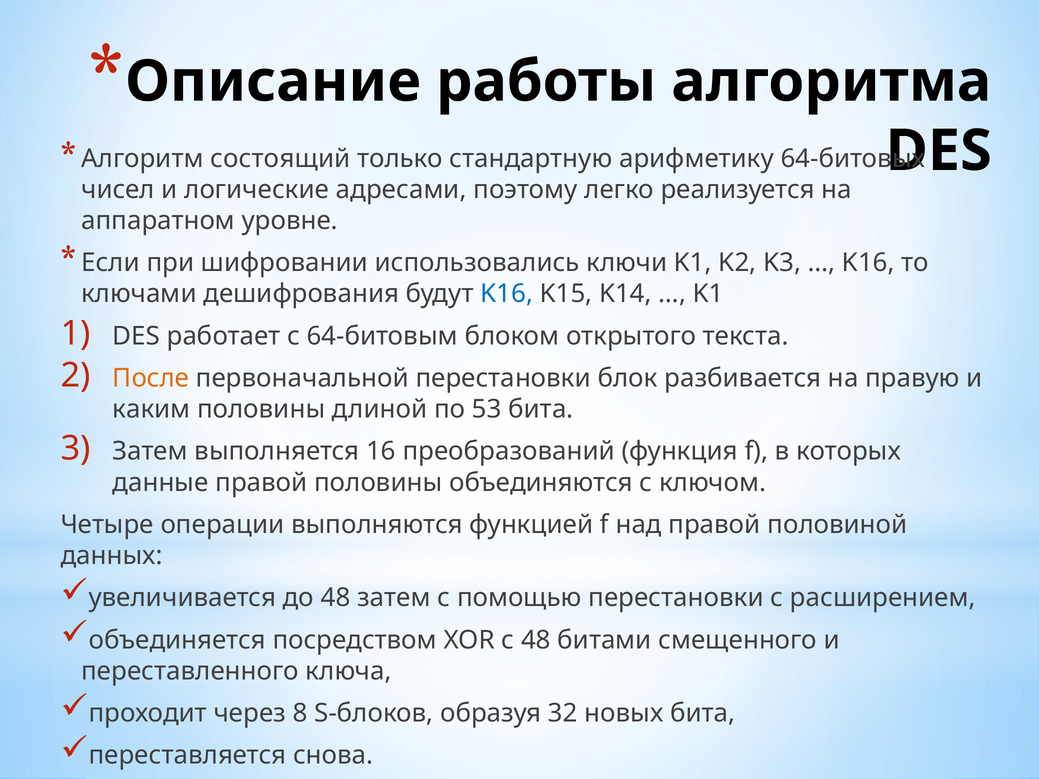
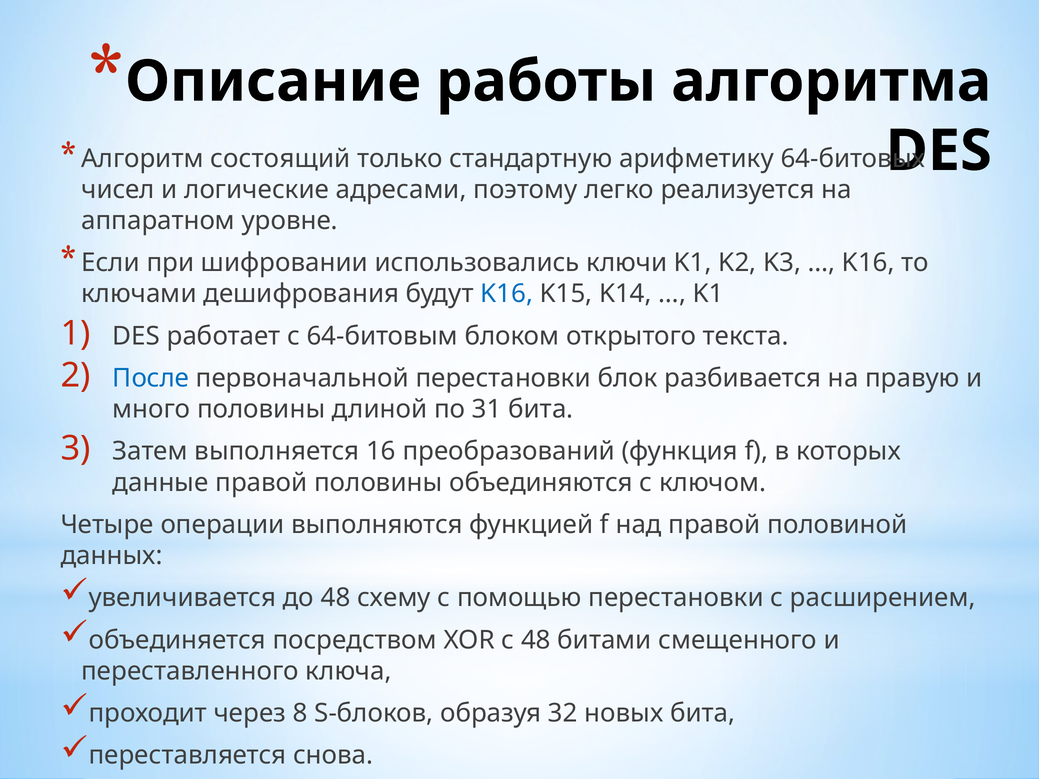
После colour: orange -> blue
каким: каким -> много
53: 53 -> 31
48 затем: затем -> схему
